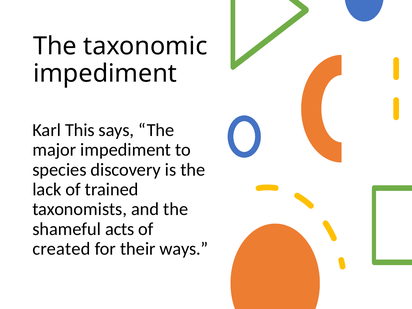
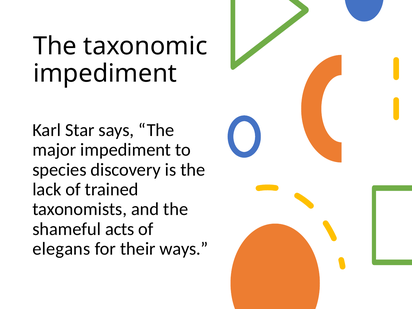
This: This -> Star
created: created -> elegans
